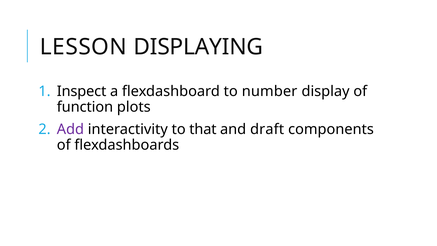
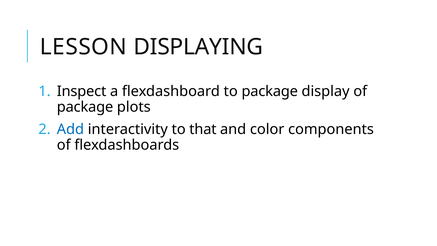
to number: number -> package
function at (85, 107): function -> package
Add colour: purple -> blue
draft: draft -> color
